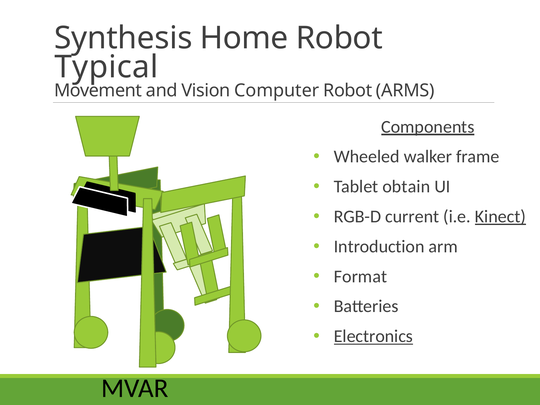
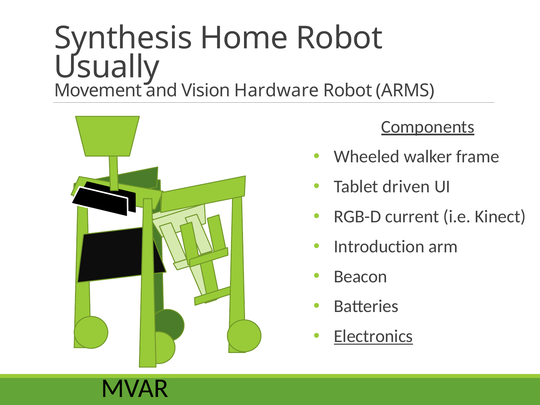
Typical: Typical -> Usually
Computer: Computer -> Hardware
obtain: obtain -> driven
Kinect underline: present -> none
Format: Format -> Beacon
